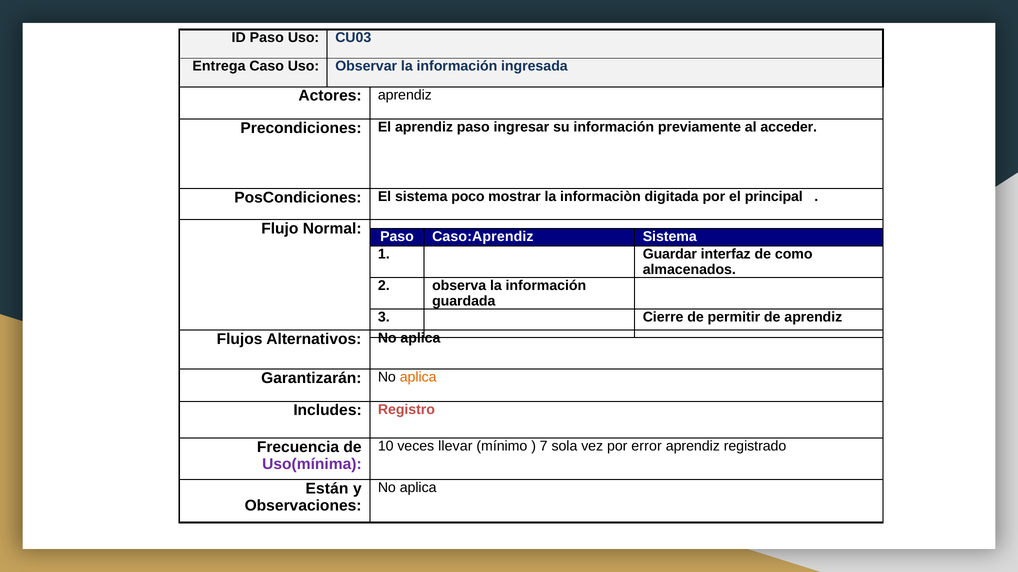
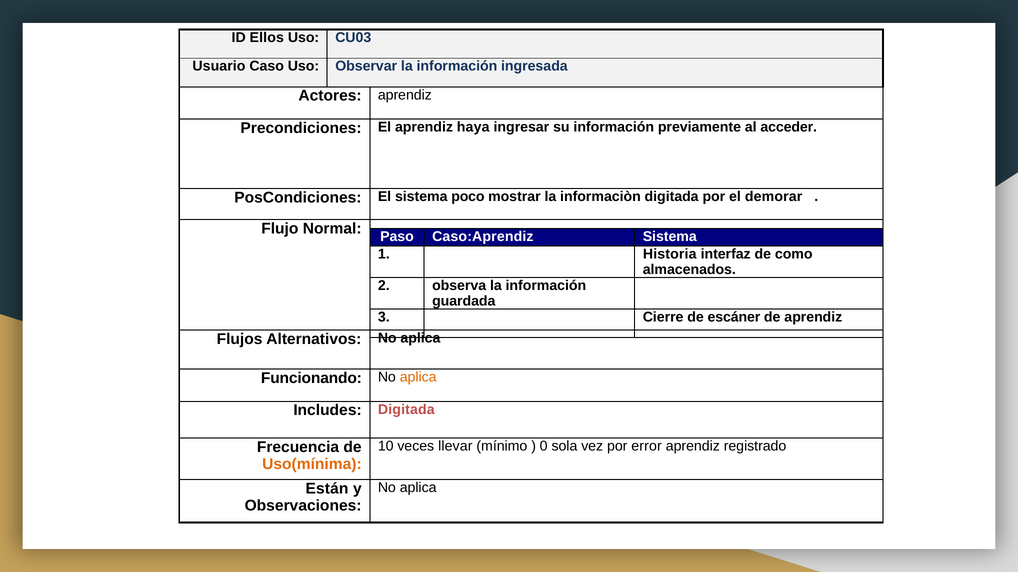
ID Paso: Paso -> Ellos
Entrega: Entrega -> Usuario
aprendiz paso: paso -> haya
principal: principal -> demorar
Guardar: Guardar -> Historia
permitir: permitir -> escáner
Garantizarán: Garantizarán -> Funcionando
Includes Registro: Registro -> Digitada
7: 7 -> 0
Uso(mínima colour: purple -> orange
